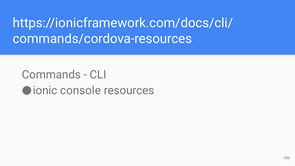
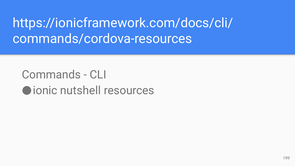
console: console -> nutshell
